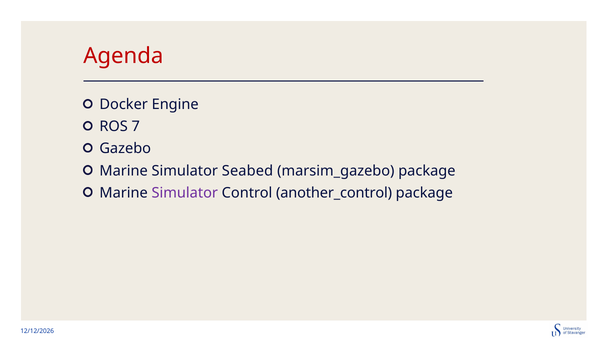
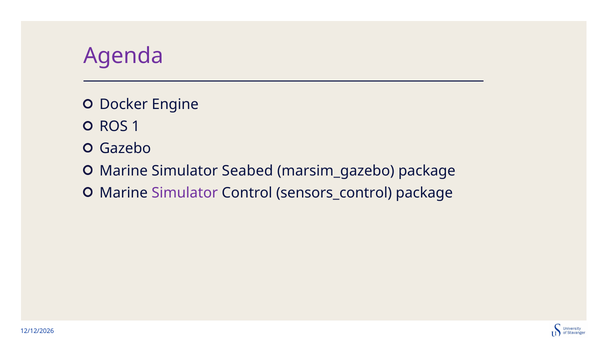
Agenda colour: red -> purple
7: 7 -> 1
another_control: another_control -> sensors_control
